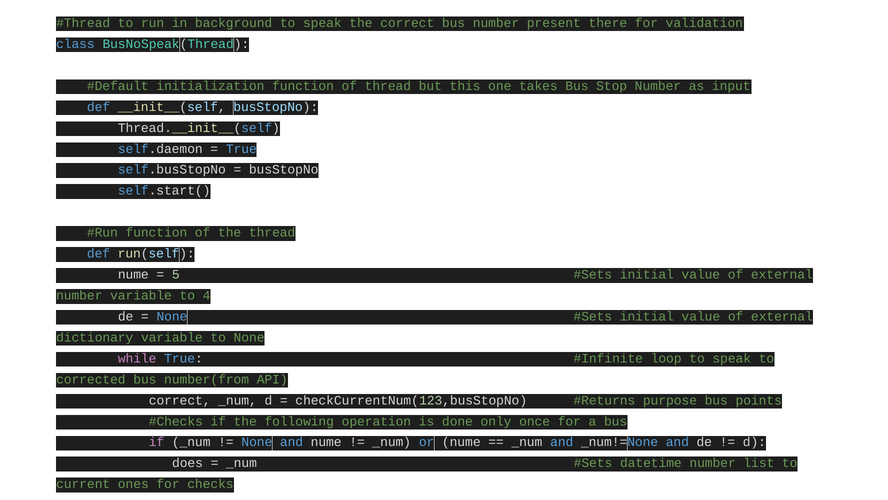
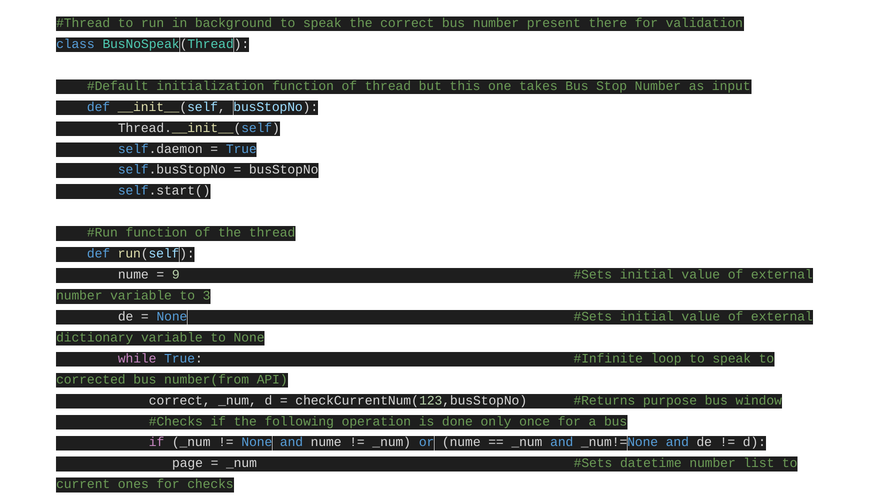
5: 5 -> 9
4: 4 -> 3
points: points -> window
does: does -> page
